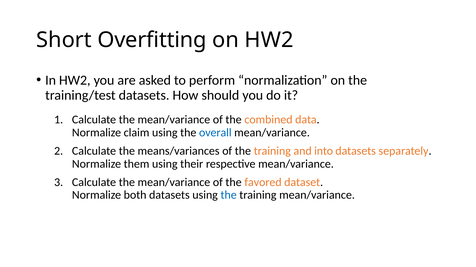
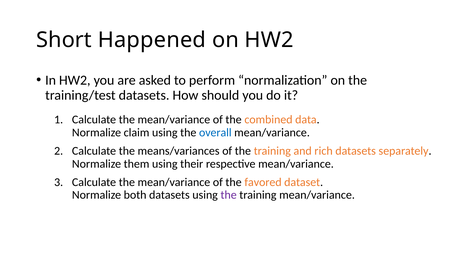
Overfitting: Overfitting -> Happened
into: into -> rich
the at (229, 196) colour: blue -> purple
